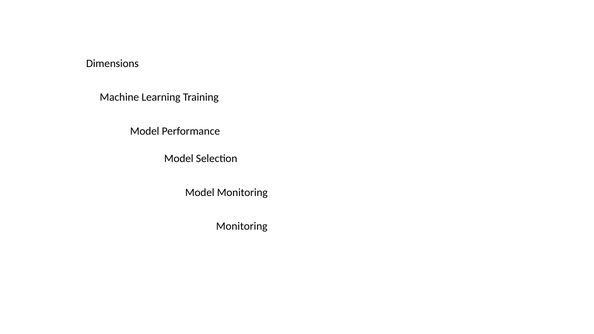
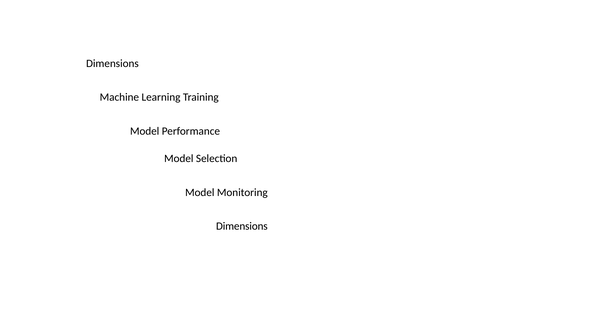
Monitoring at (242, 226): Monitoring -> Dimensions
